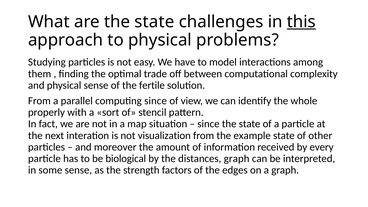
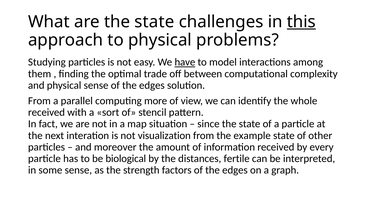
have underline: none -> present
sense of the fertile: fertile -> edges
computing since: since -> more
properly at (46, 112): properly -> received
distances graph: graph -> fertile
